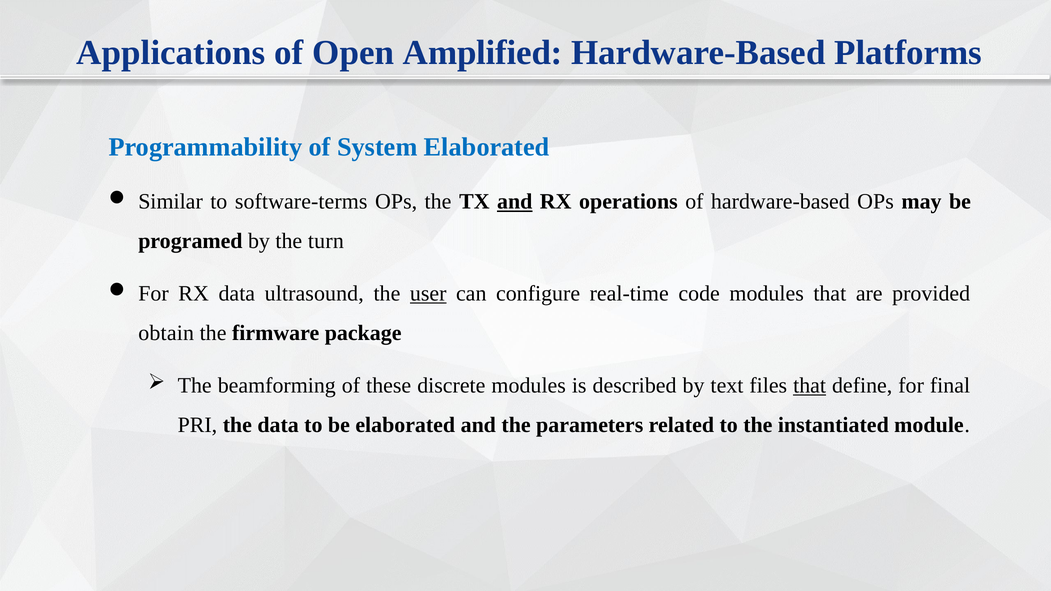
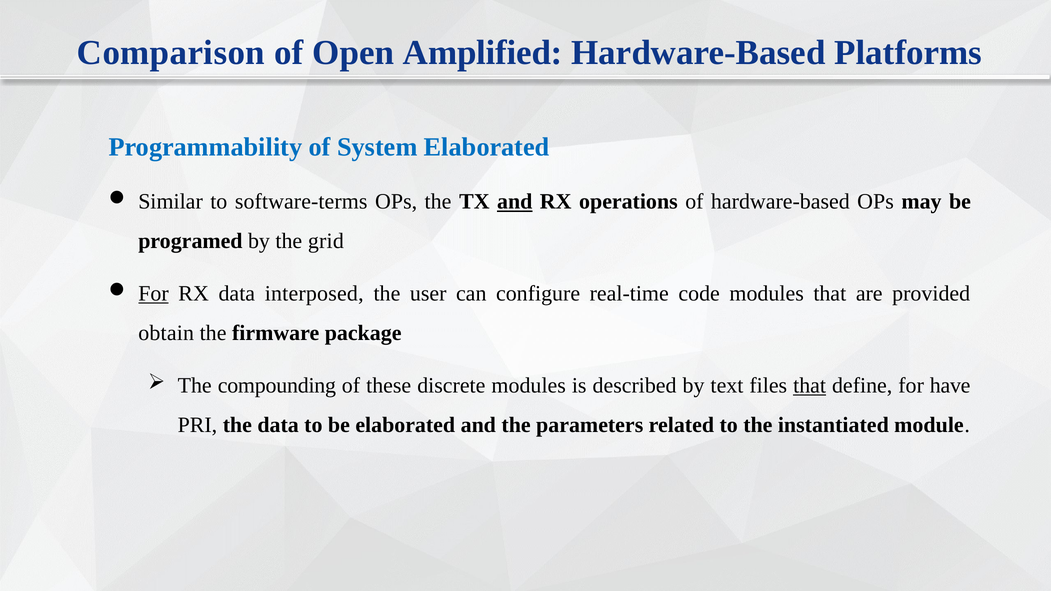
Applications: Applications -> Comparison
turn: turn -> grid
For at (153, 294) underline: none -> present
ultrasound: ultrasound -> interposed
user underline: present -> none
beamforming: beamforming -> compounding
final: final -> have
